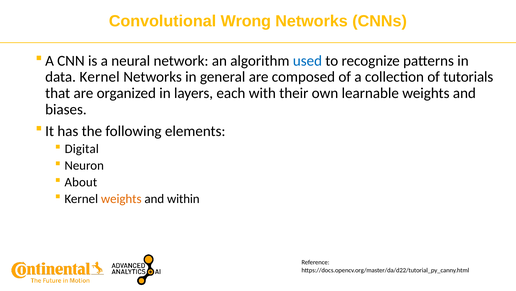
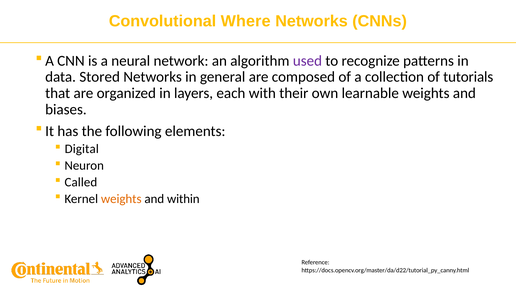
Wrong: Wrong -> Where
used colour: blue -> purple
data Kernel: Kernel -> Stored
About: About -> Called
